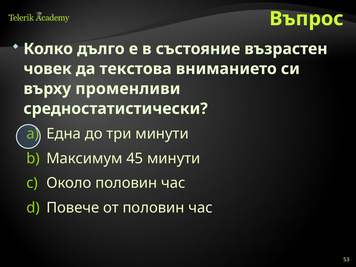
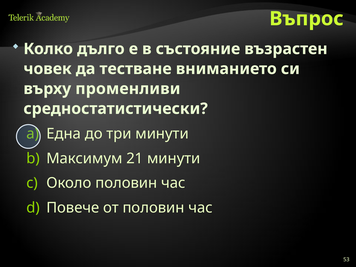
текстова: текстова -> тестване
45: 45 -> 21
